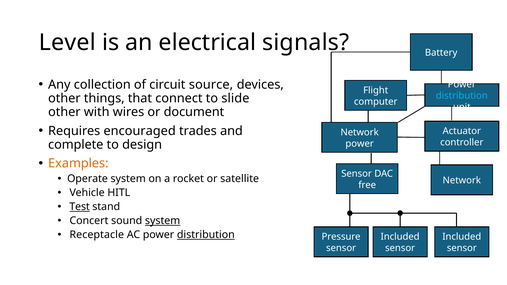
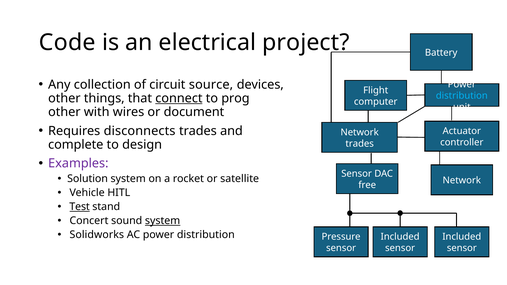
Level: Level -> Code
signals: signals -> project
connect underline: none -> present
slide: slide -> prog
encouraged: encouraged -> disconnects
power at (360, 144): power -> trades
Examples colour: orange -> purple
Operate: Operate -> Solution
Receptacle: Receptacle -> Solidworks
distribution at (206, 235) underline: present -> none
